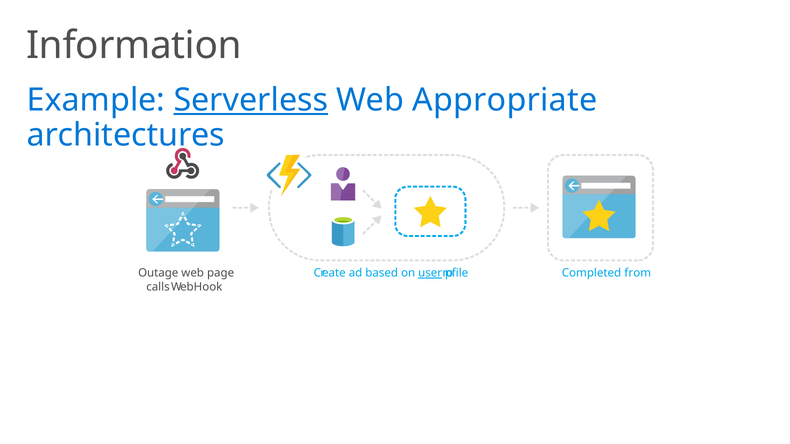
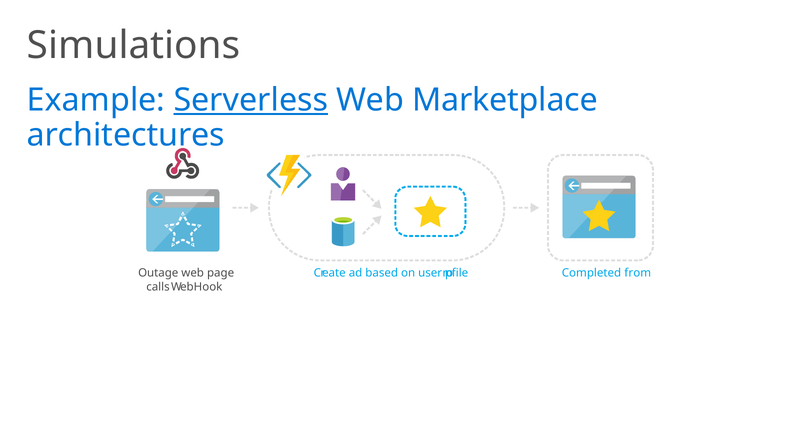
Information: Information -> Simulations
Appropriate: Appropriate -> Marketplace
user underline: present -> none
